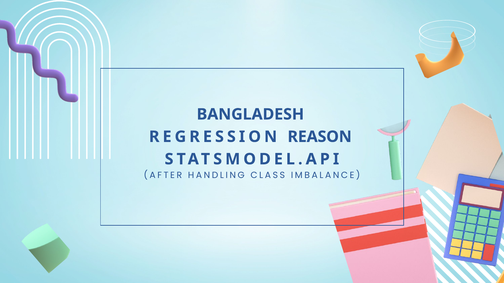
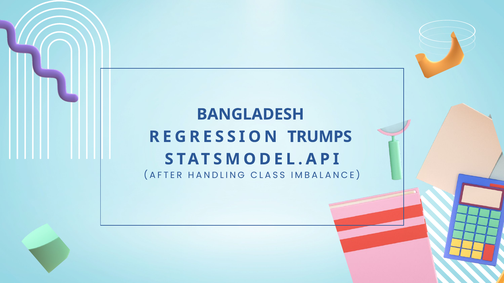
REASON: REASON -> TRUMPS
